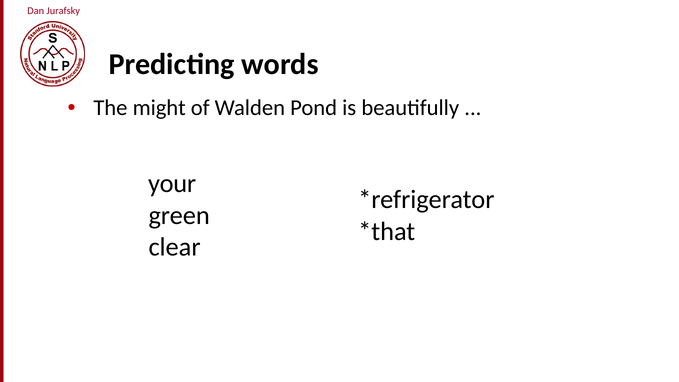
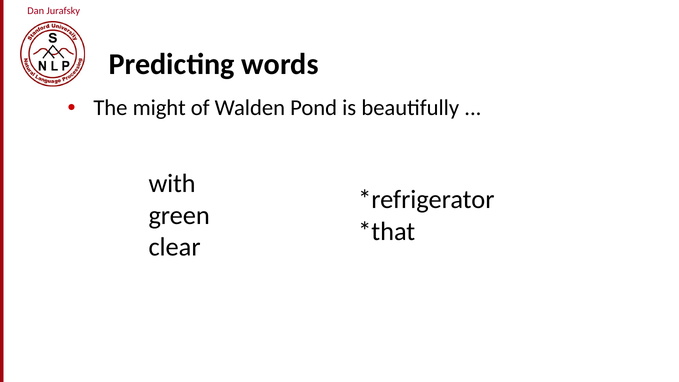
your: your -> with
